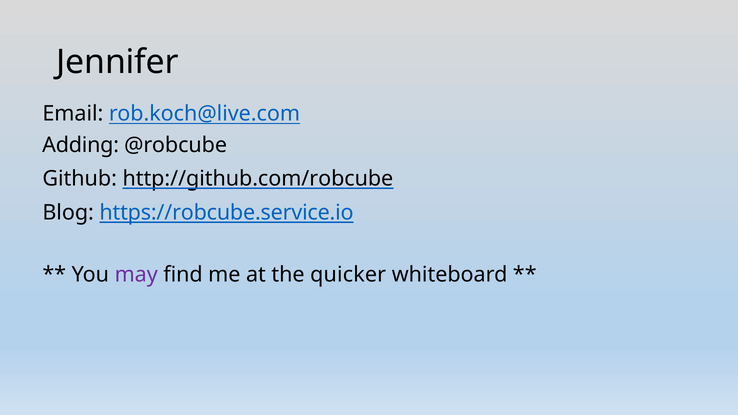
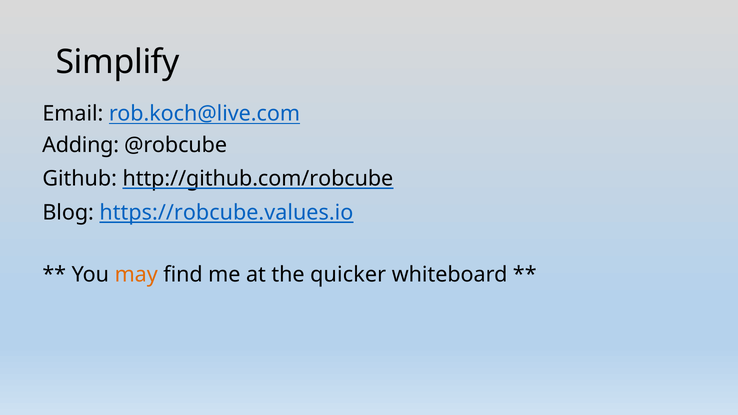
Jennifer: Jennifer -> Simplify
https://robcube.service.io: https://robcube.service.io -> https://robcube.values.io
may colour: purple -> orange
